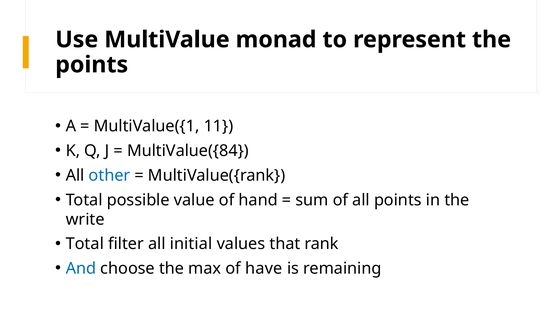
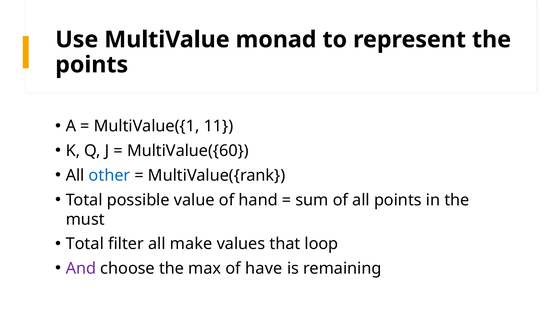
MultiValue({84: MultiValue({84 -> MultiValue({60
write: write -> must
initial: initial -> make
rank: rank -> loop
And colour: blue -> purple
